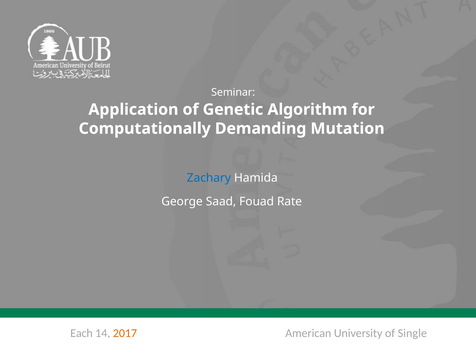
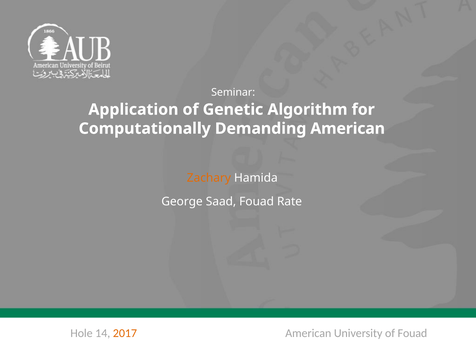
Demanding Mutation: Mutation -> American
Zachary colour: blue -> orange
Each: Each -> Hole
of Single: Single -> Fouad
